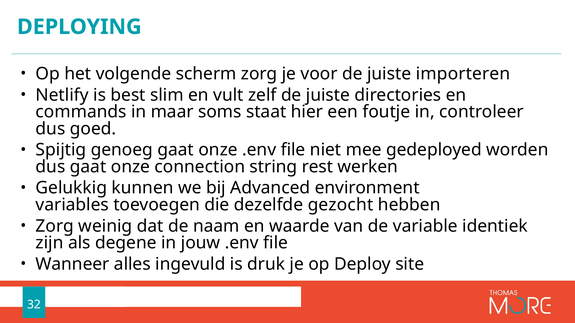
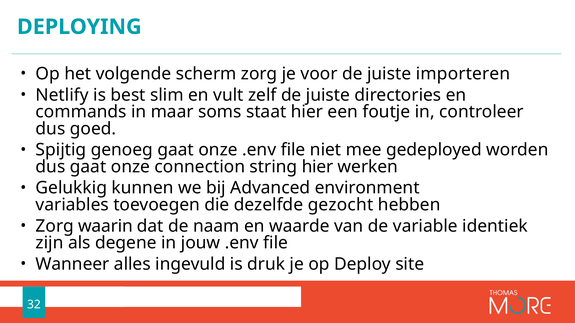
string rest: rest -> hier
weinig: weinig -> waarin
